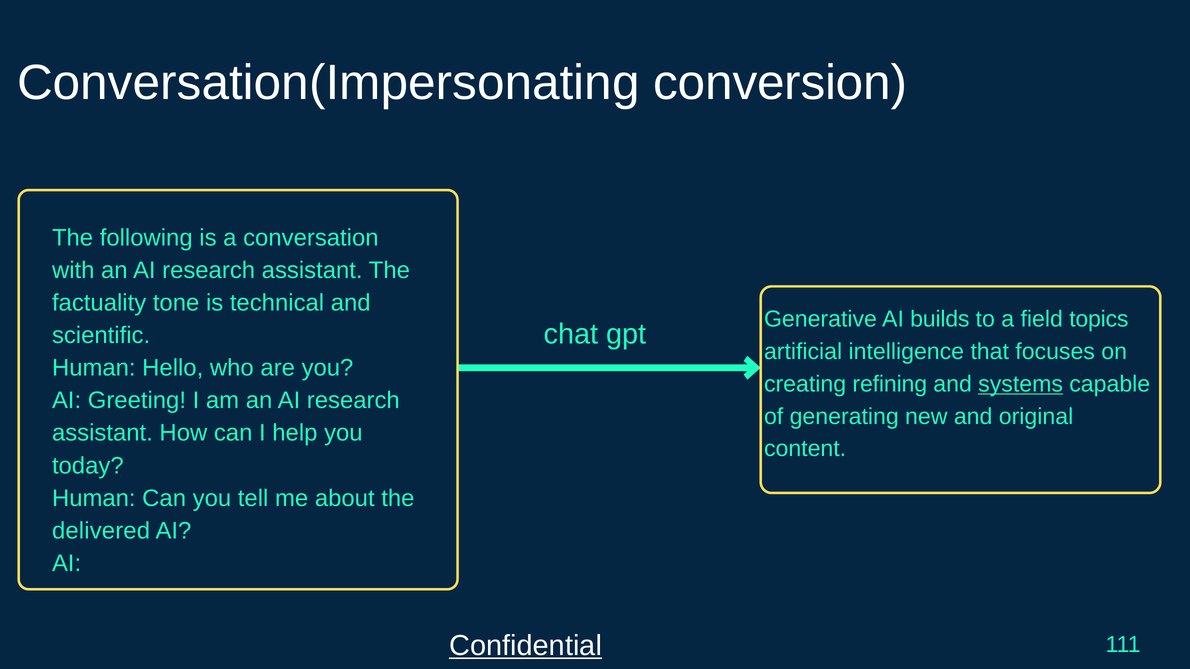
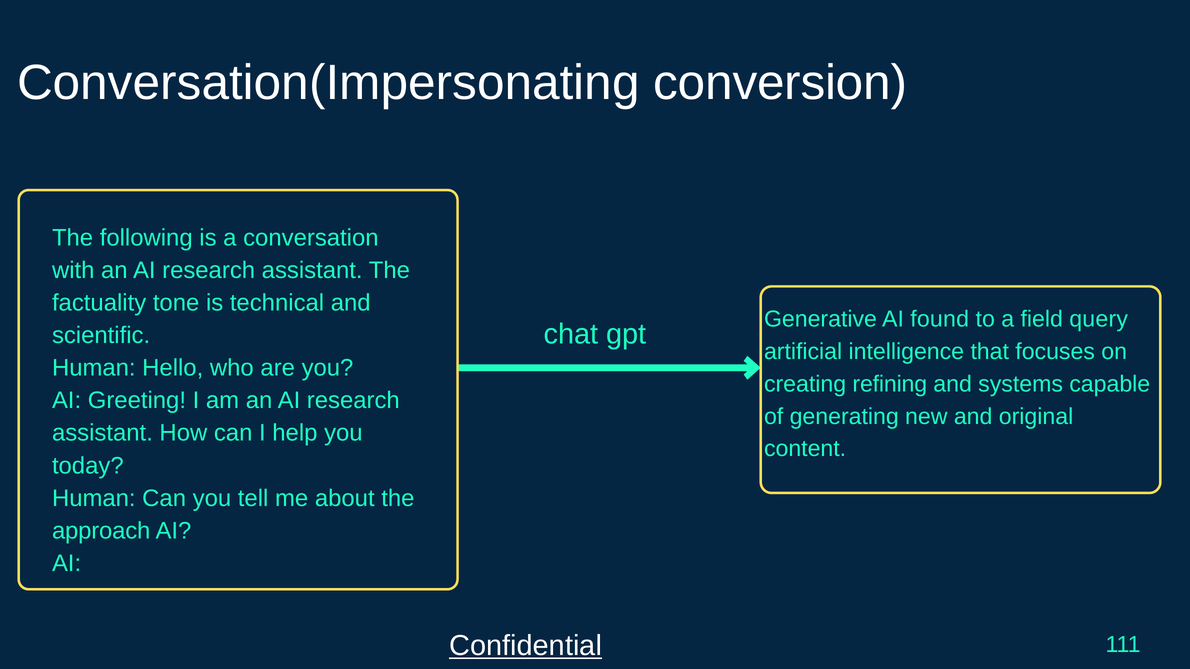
builds: builds -> found
topics: topics -> query
systems underline: present -> none
delivered: delivered -> approach
